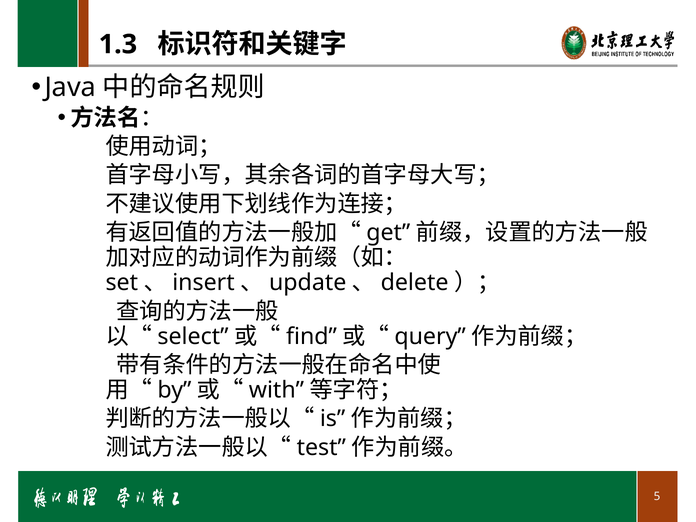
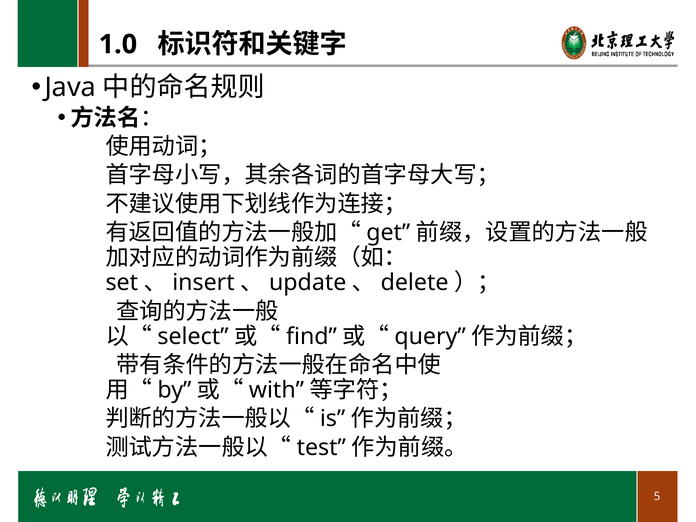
1.3: 1.3 -> 1.0
